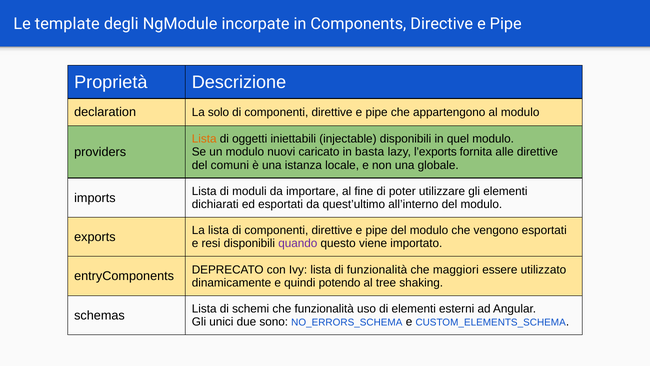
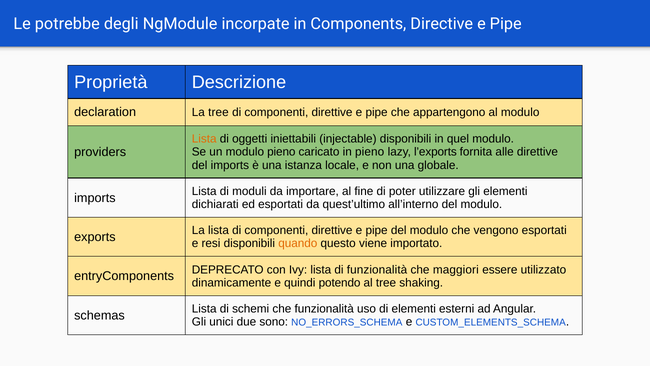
template: template -> potrebbe
La solo: solo -> tree
modulo nuovi: nuovi -> pieno
in basta: basta -> pieno
del comuni: comuni -> imports
quando colour: purple -> orange
